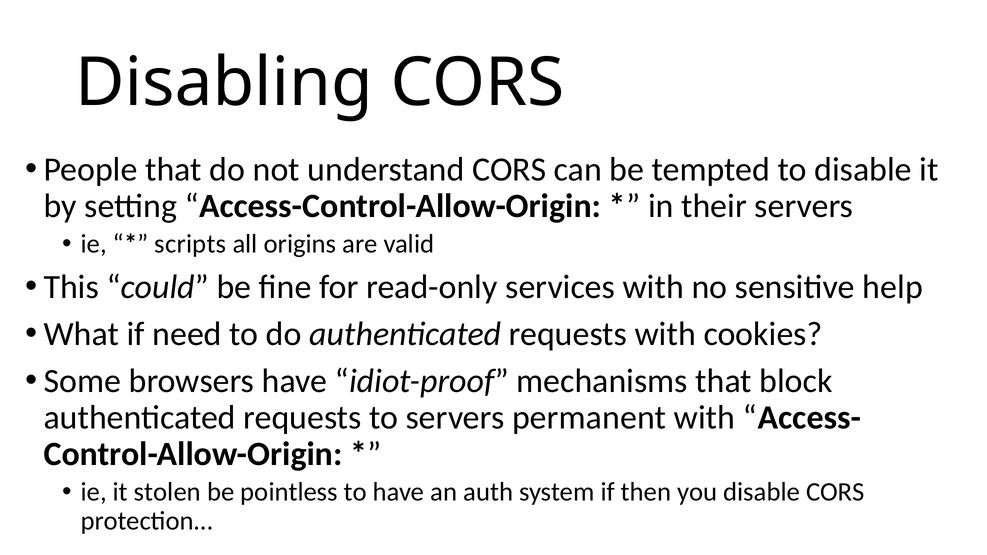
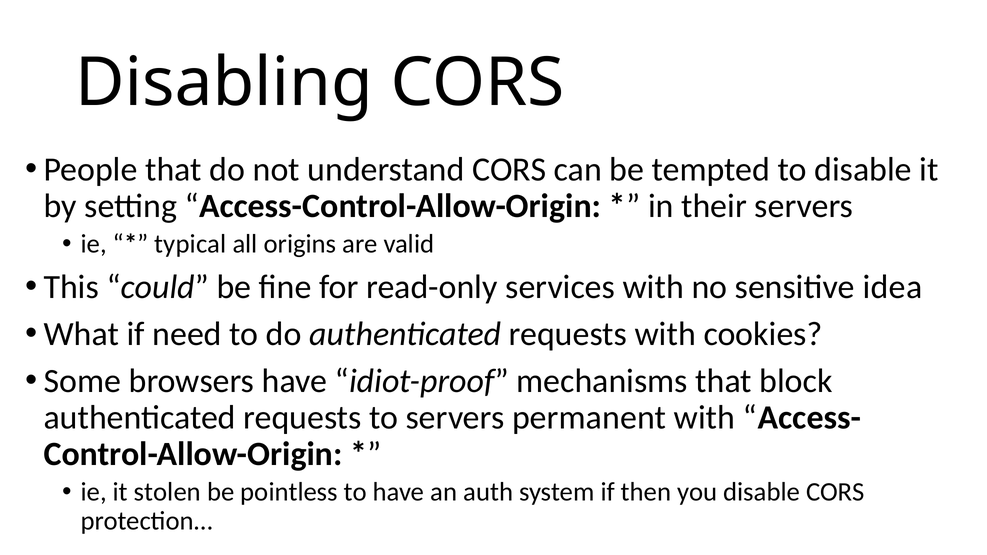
scripts: scripts -> typical
help: help -> idea
